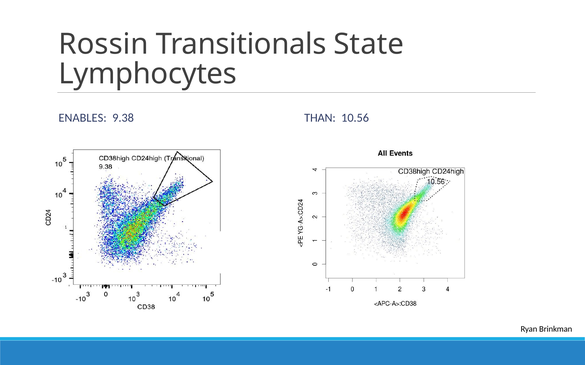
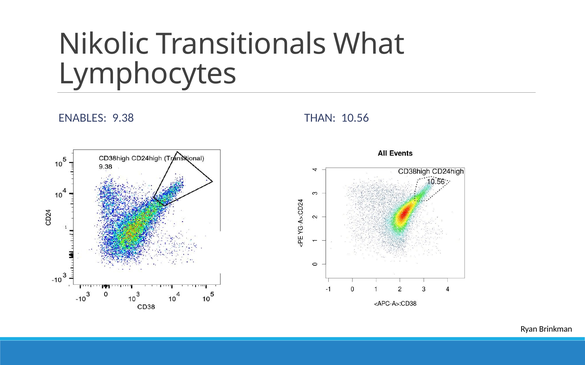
Rossin: Rossin -> Nikolic
State: State -> What
